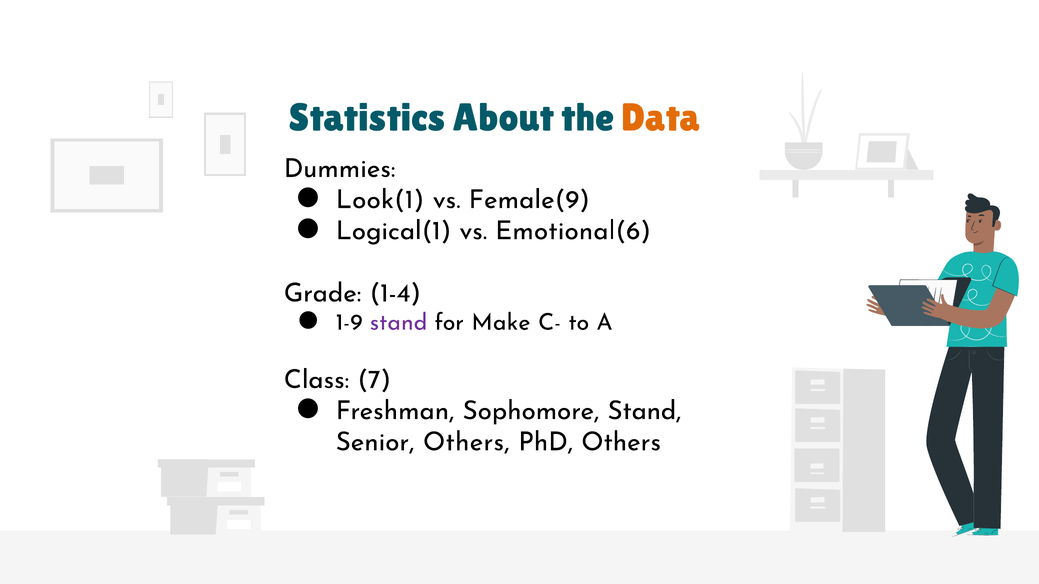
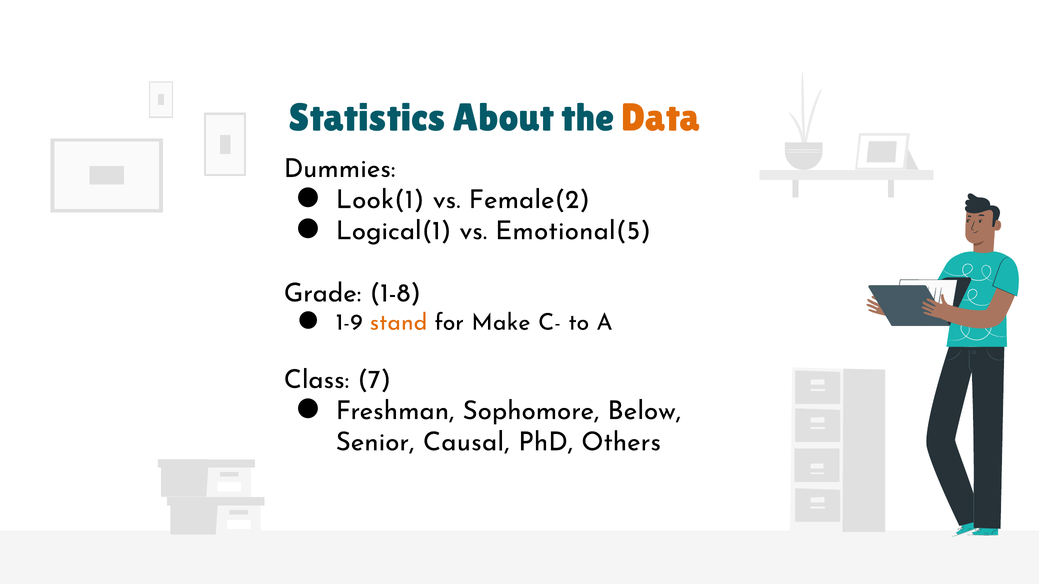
Female(9: Female(9 -> Female(2
Emotional(6: Emotional(6 -> Emotional(5
1-4: 1-4 -> 1-8
stand at (399, 322) colour: purple -> orange
Sophomore Stand: Stand -> Below
Senior Others: Others -> Causal
